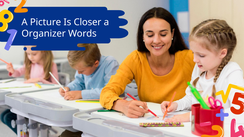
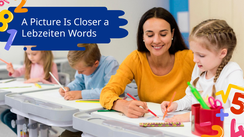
Organizer: Organizer -> Lebzeiten
